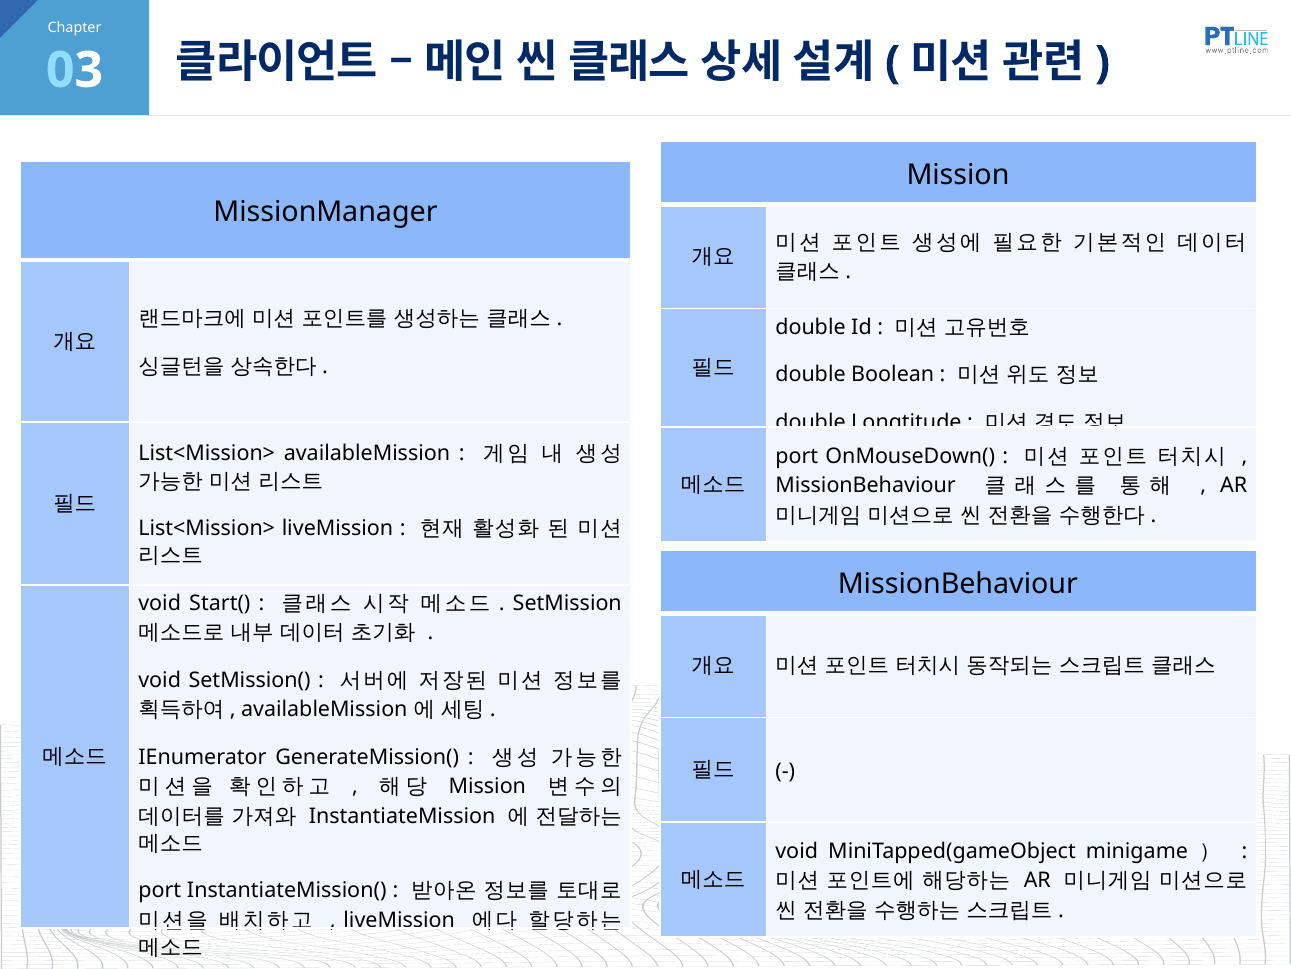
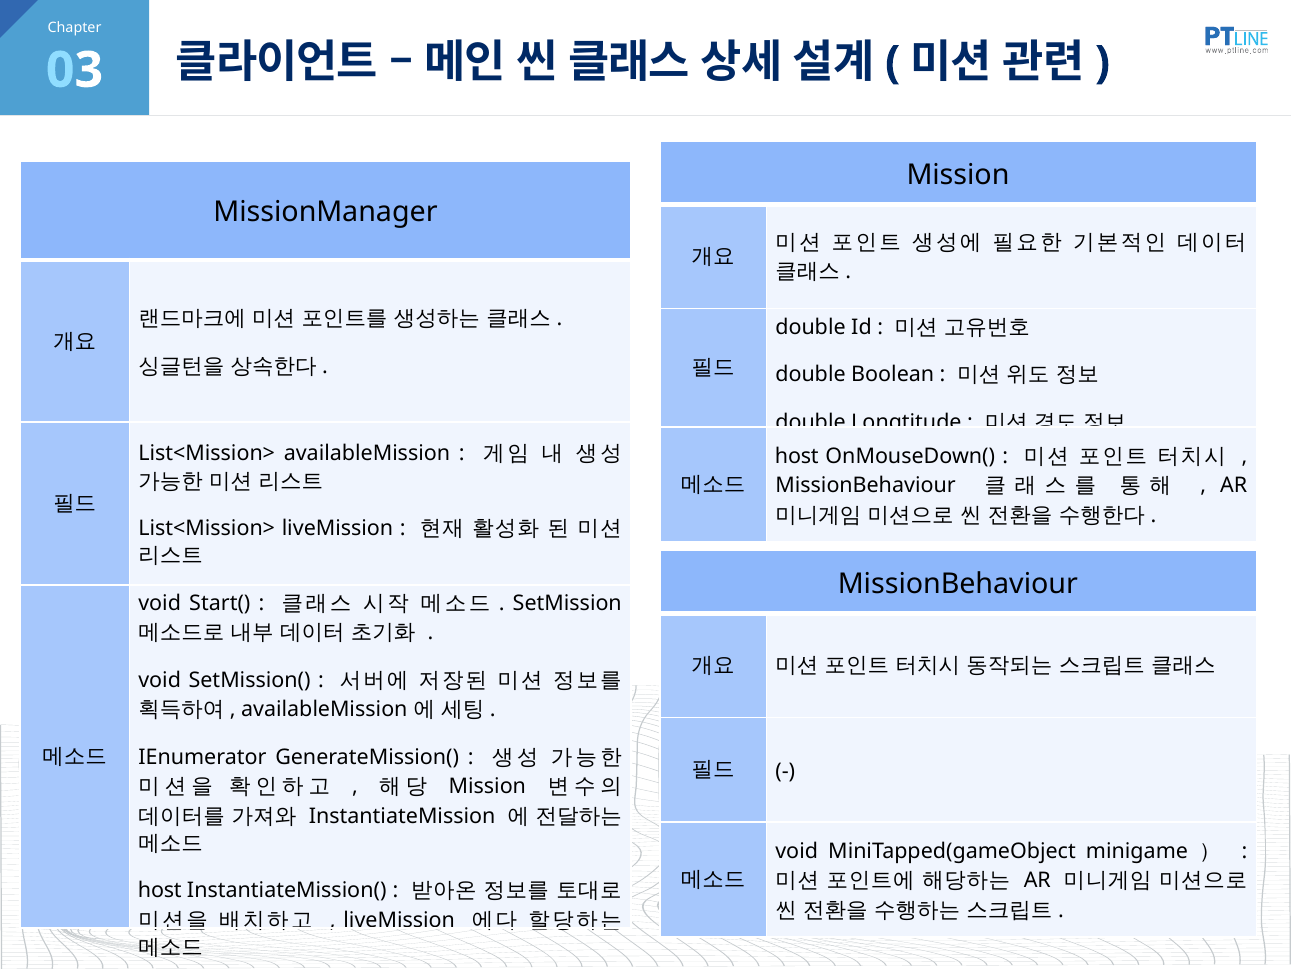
port at (797, 456): port -> host
port at (160, 890): port -> host
